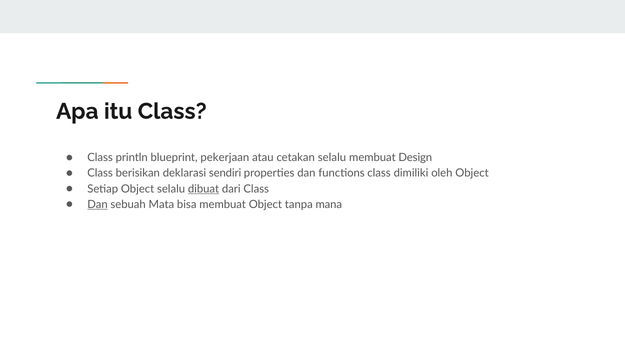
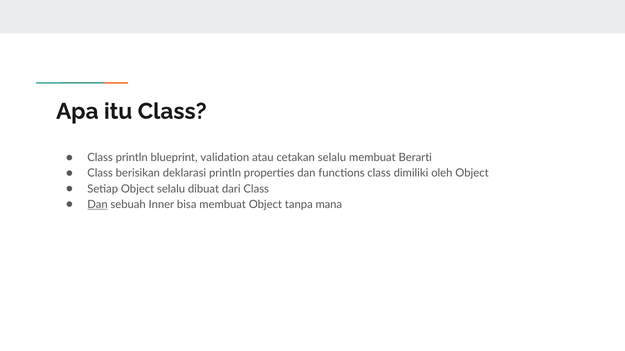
pekerjaan: pekerjaan -> validation
Design: Design -> Berarti
deklarasi sendiri: sendiri -> println
dibuat underline: present -> none
Mata: Mata -> Inner
